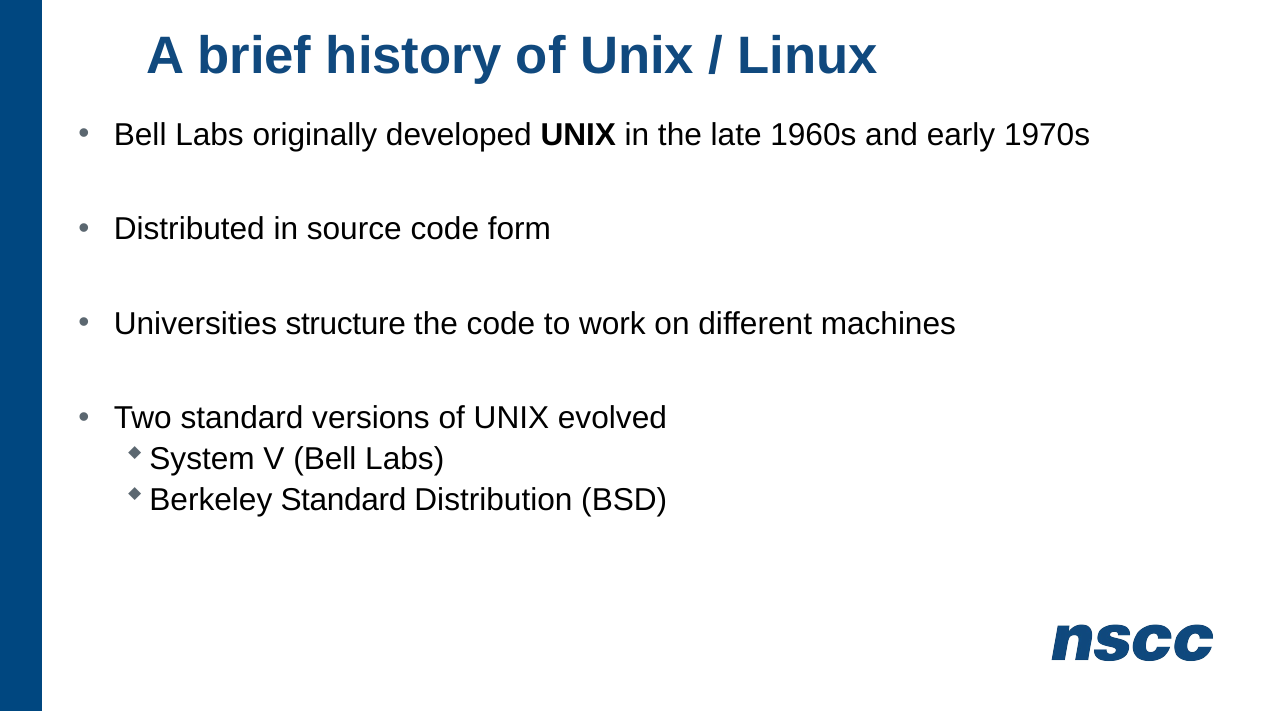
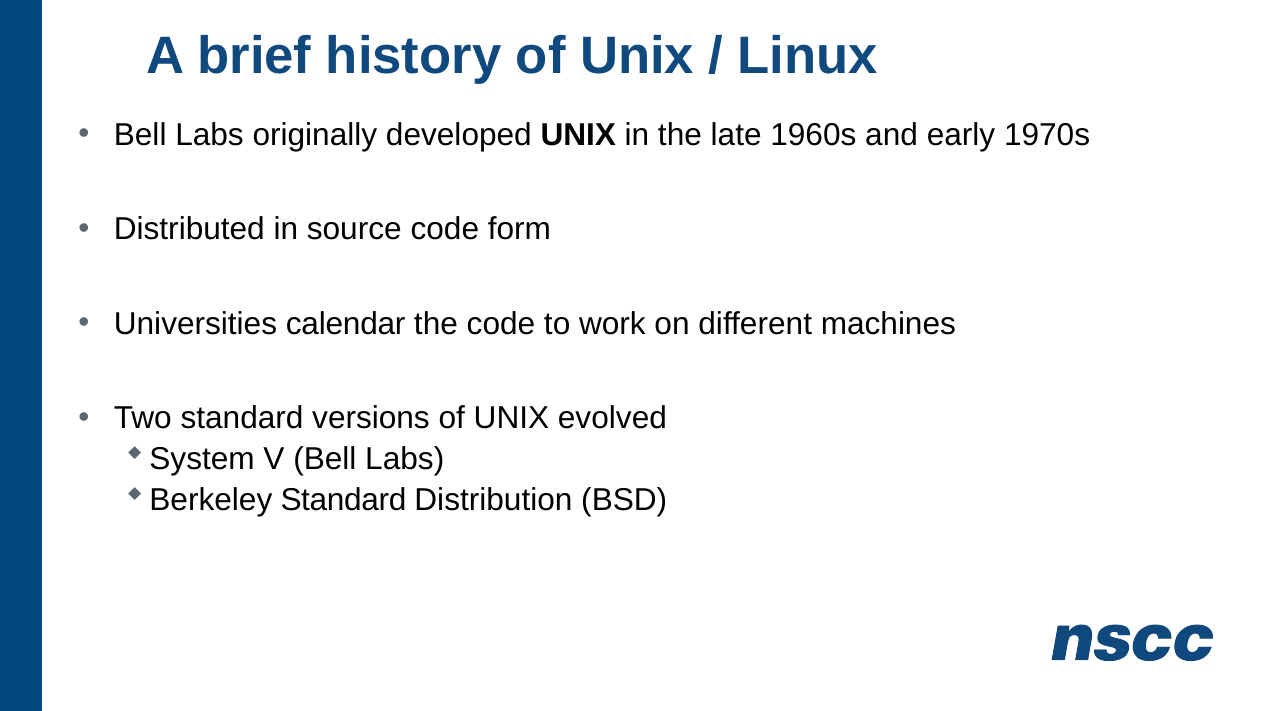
structure: structure -> calendar
